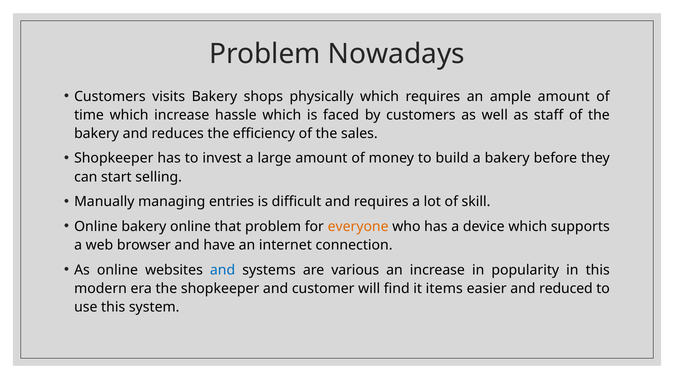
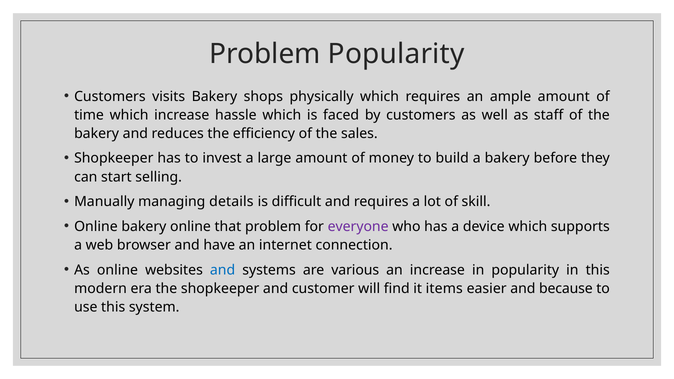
Problem Nowadays: Nowadays -> Popularity
entries: entries -> details
everyone colour: orange -> purple
reduced: reduced -> because
